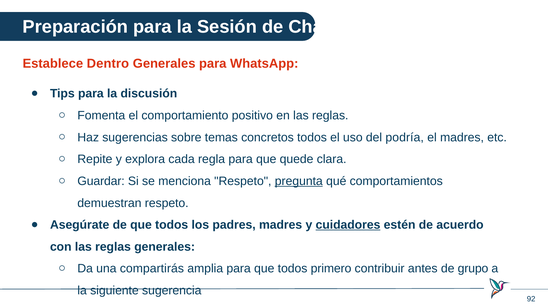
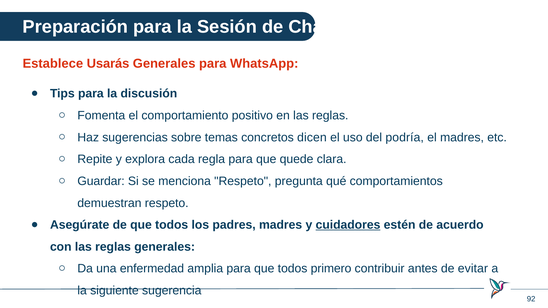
Dentro: Dentro -> Usarás
concretos todos: todos -> dicen
pregunta underline: present -> none
compartirás: compartirás -> enfermedad
grupo: grupo -> evitar
